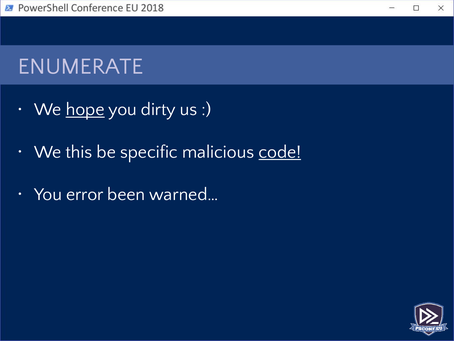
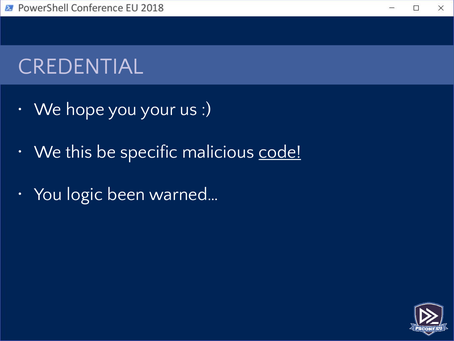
ENUMERATE: ENUMERATE -> CREDENTIAL
hope underline: present -> none
dirty: dirty -> your
error: error -> logic
